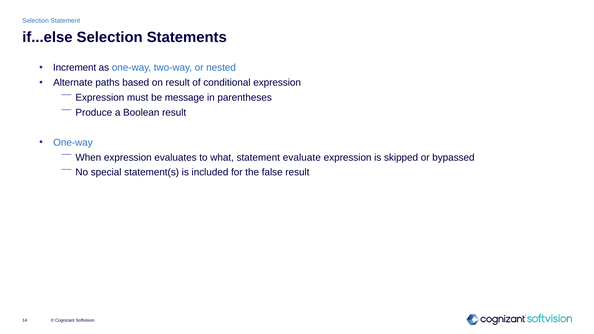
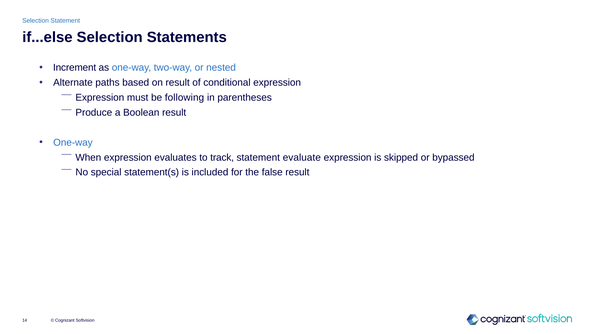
message: message -> following
what: what -> track
